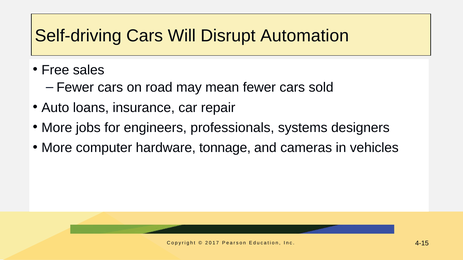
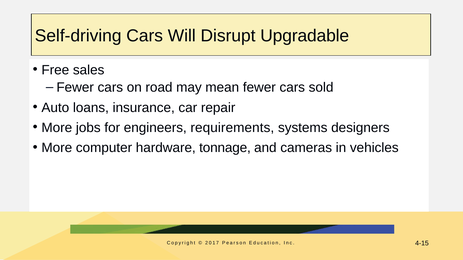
Automation: Automation -> Upgradable
professionals: professionals -> requirements
